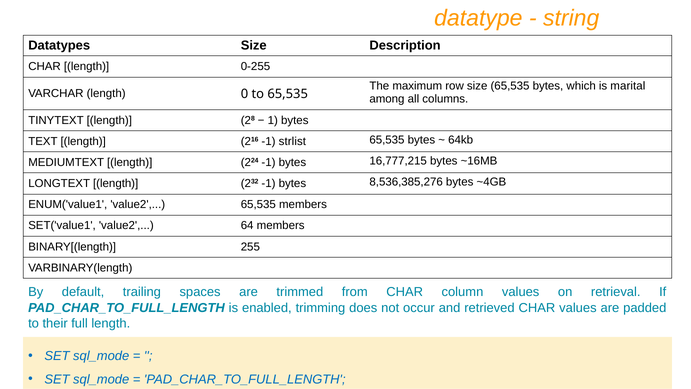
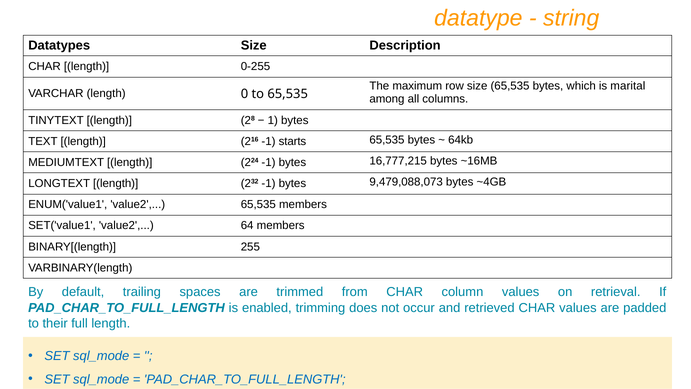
strlist: strlist -> starts
8,536,385,276: 8,536,385,276 -> 9,479,088,073
